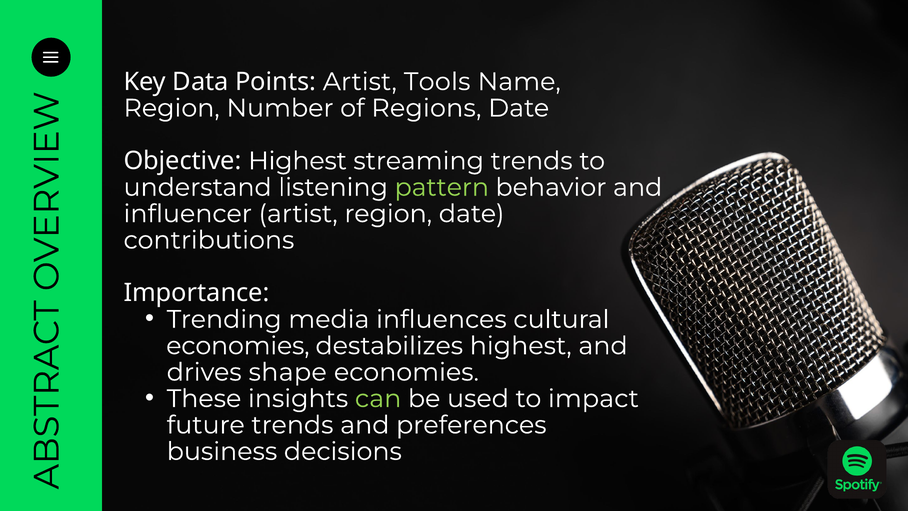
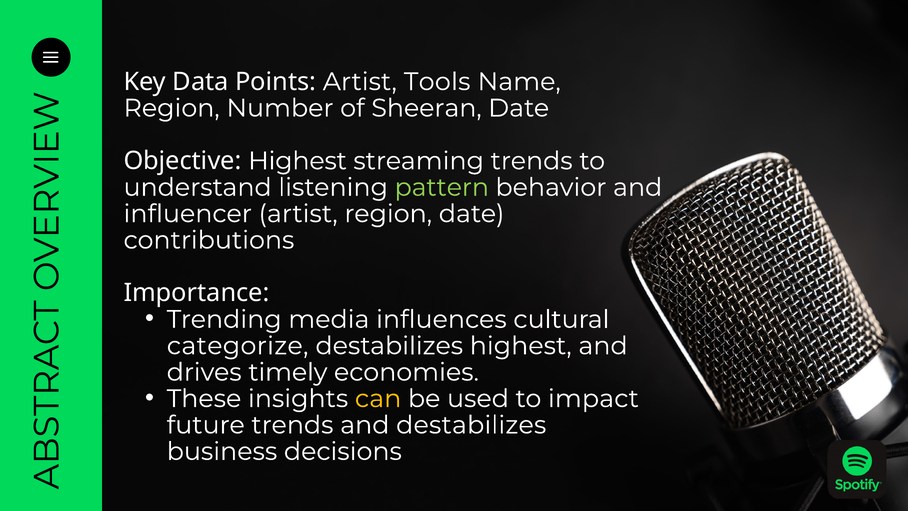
Regions: Regions -> Sheeran
economies at (238, 346): economies -> categorize
shape: shape -> timely
can colour: light green -> yellow
and preferences: preferences -> destabilizes
